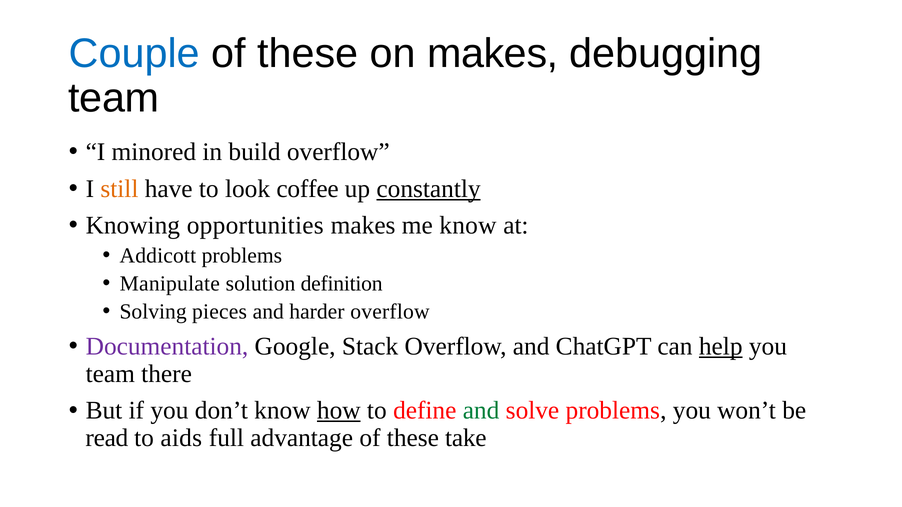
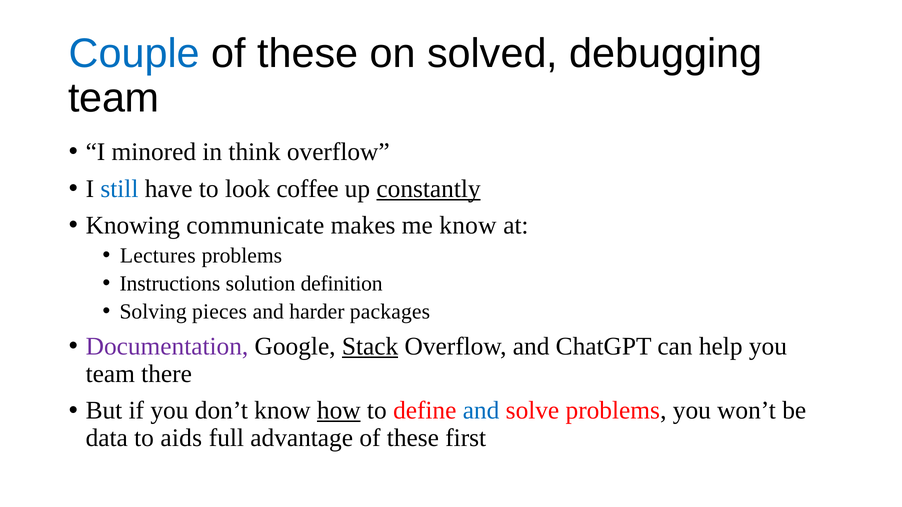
on makes: makes -> solved
build: build -> think
still colour: orange -> blue
opportunities: opportunities -> communicate
Addicott: Addicott -> Lectures
Manipulate: Manipulate -> Instructions
harder overflow: overflow -> packages
Stack underline: none -> present
help underline: present -> none
and at (481, 411) colour: green -> blue
read: read -> data
take: take -> first
